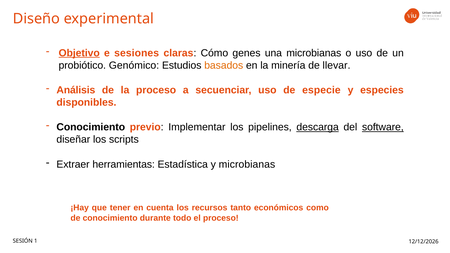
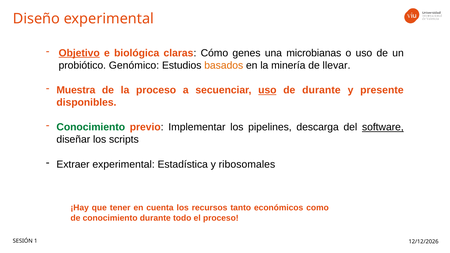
sesiones: sesiones -> biológica
Análisis: Análisis -> Muestra
uso at (267, 90) underline: none -> present
de especie: especie -> durante
especies: especies -> presente
Conocimiento at (91, 127) colour: black -> green
descarga underline: present -> none
Extraer herramientas: herramientas -> experimental
y microbianas: microbianas -> ribosomales
